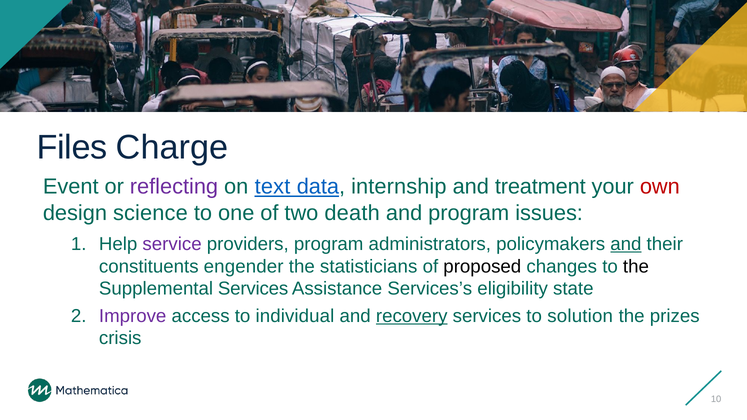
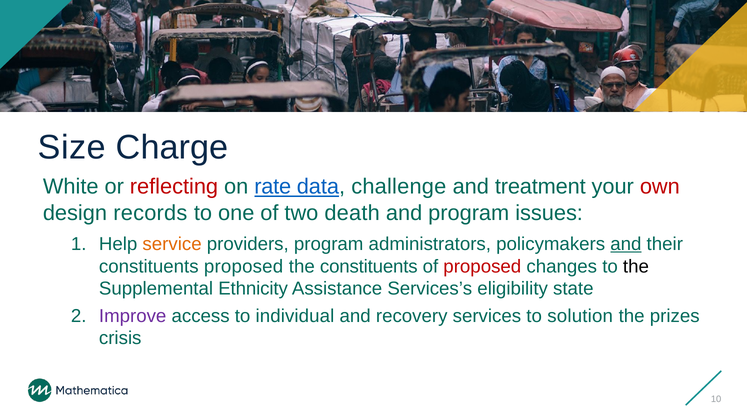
Files: Files -> Size
Event: Event -> White
reflecting colour: purple -> red
text: text -> rate
internship: internship -> challenge
science: science -> records
service colour: purple -> orange
constituents engender: engender -> proposed
the statisticians: statisticians -> constituents
proposed at (482, 267) colour: black -> red
Supplemental Services: Services -> Ethnicity
recovery underline: present -> none
